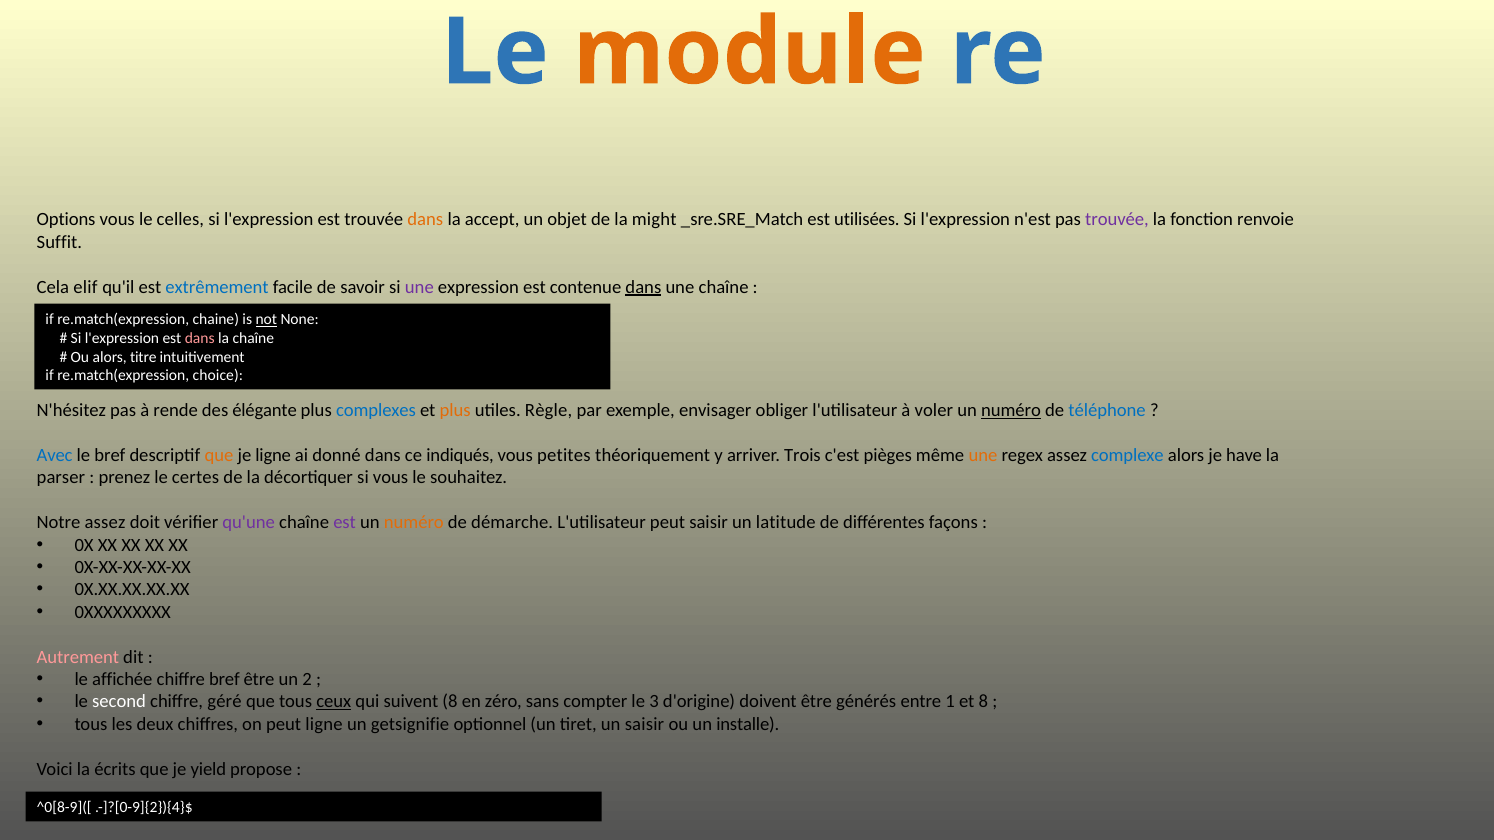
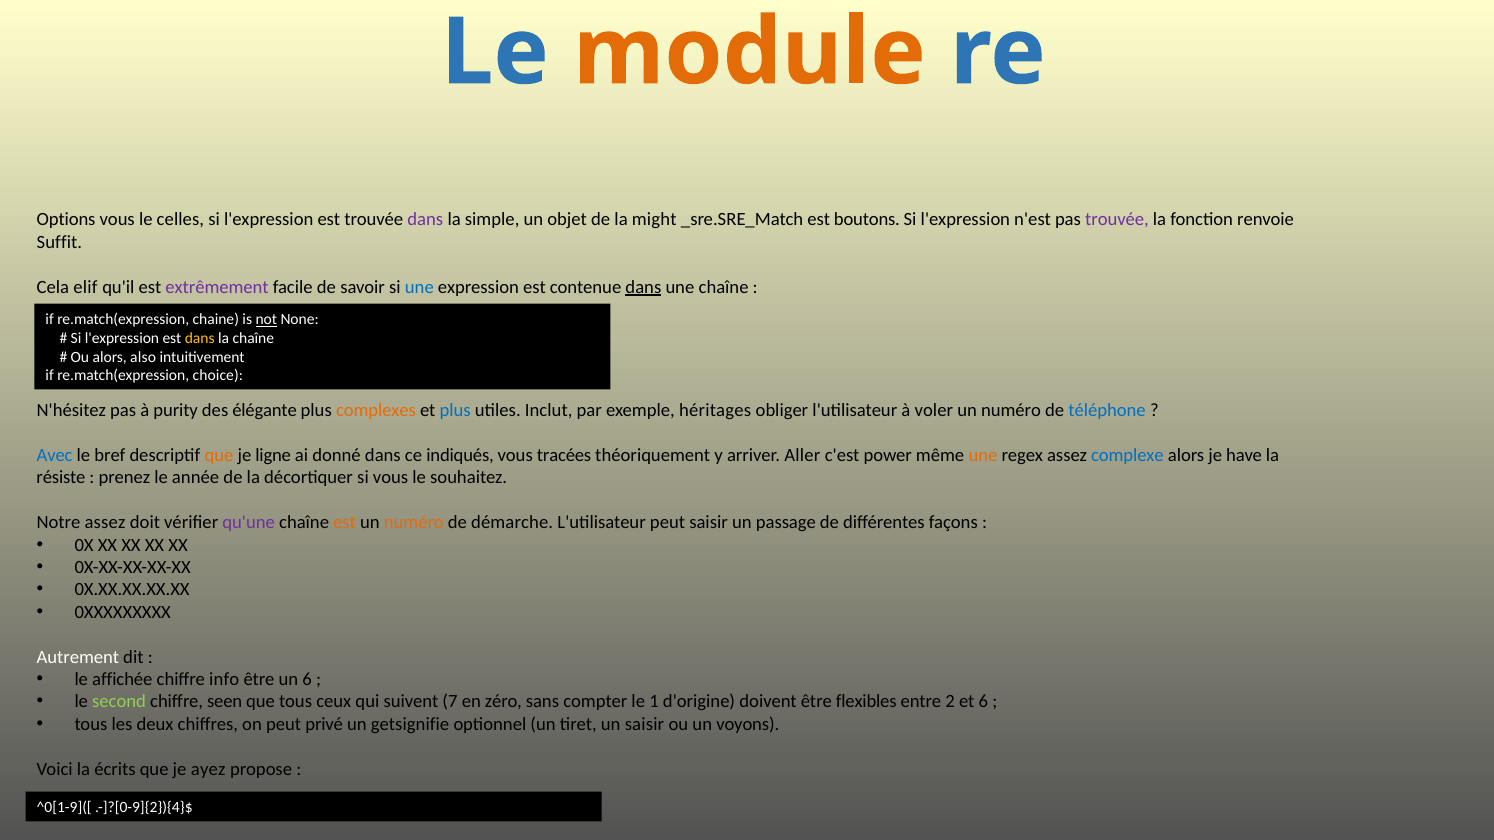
dans at (425, 220) colour: orange -> purple
accept: accept -> simple
utilisées: utilisées -> boutons
extrêmement colour: blue -> purple
une at (419, 287) colour: purple -> blue
dans at (200, 339) colour: pink -> yellow
titre: titre -> also
rende: rende -> purity
complexes colour: blue -> orange
plus at (455, 411) colour: orange -> blue
Règle: Règle -> Inclut
envisager: envisager -> héritages
numéro at (1011, 411) underline: present -> none
petites: petites -> tracées
Trois: Trois -> Aller
pièges: pièges -> power
parser: parser -> résiste
certes: certes -> année
est at (345, 523) colour: purple -> orange
latitude: latitude -> passage
Autrement colour: pink -> white
chiffre bref: bref -> info
un 2: 2 -> 6
second colour: white -> light green
géré: géré -> seen
ceux underline: present -> none
suivent 8: 8 -> 7
3: 3 -> 1
générés: générés -> flexibles
1: 1 -> 2
et 8: 8 -> 6
peut ligne: ligne -> privé
installe: installe -> voyons
yield: yield -> ayez
^0[8-9]([: ^0[8-9]([ -> ^0[1-9]([
